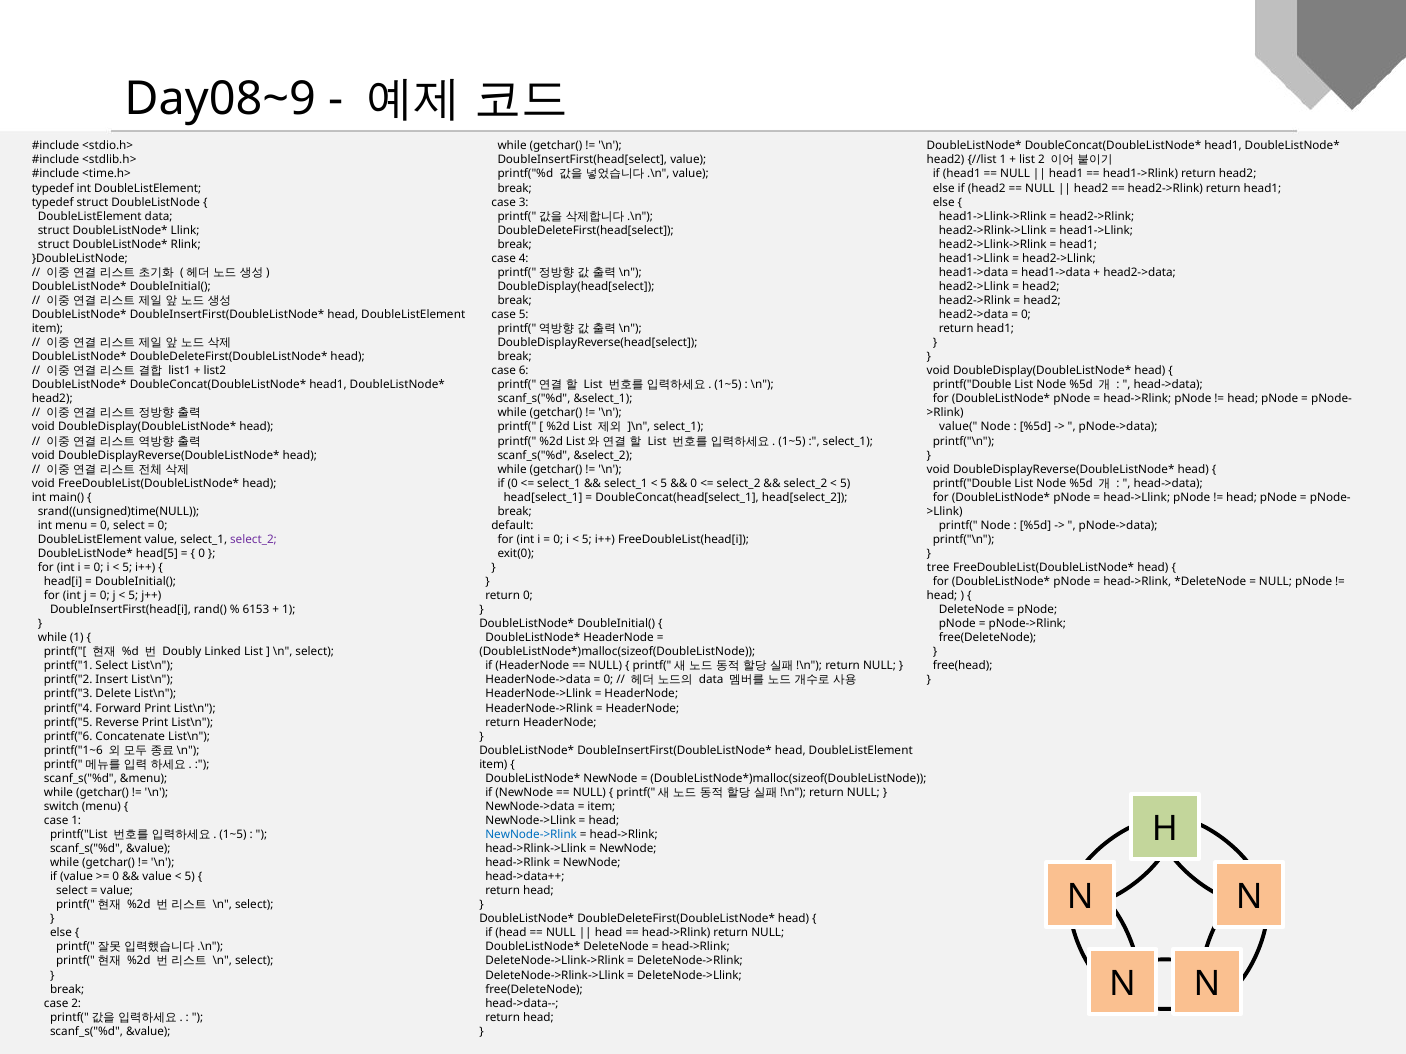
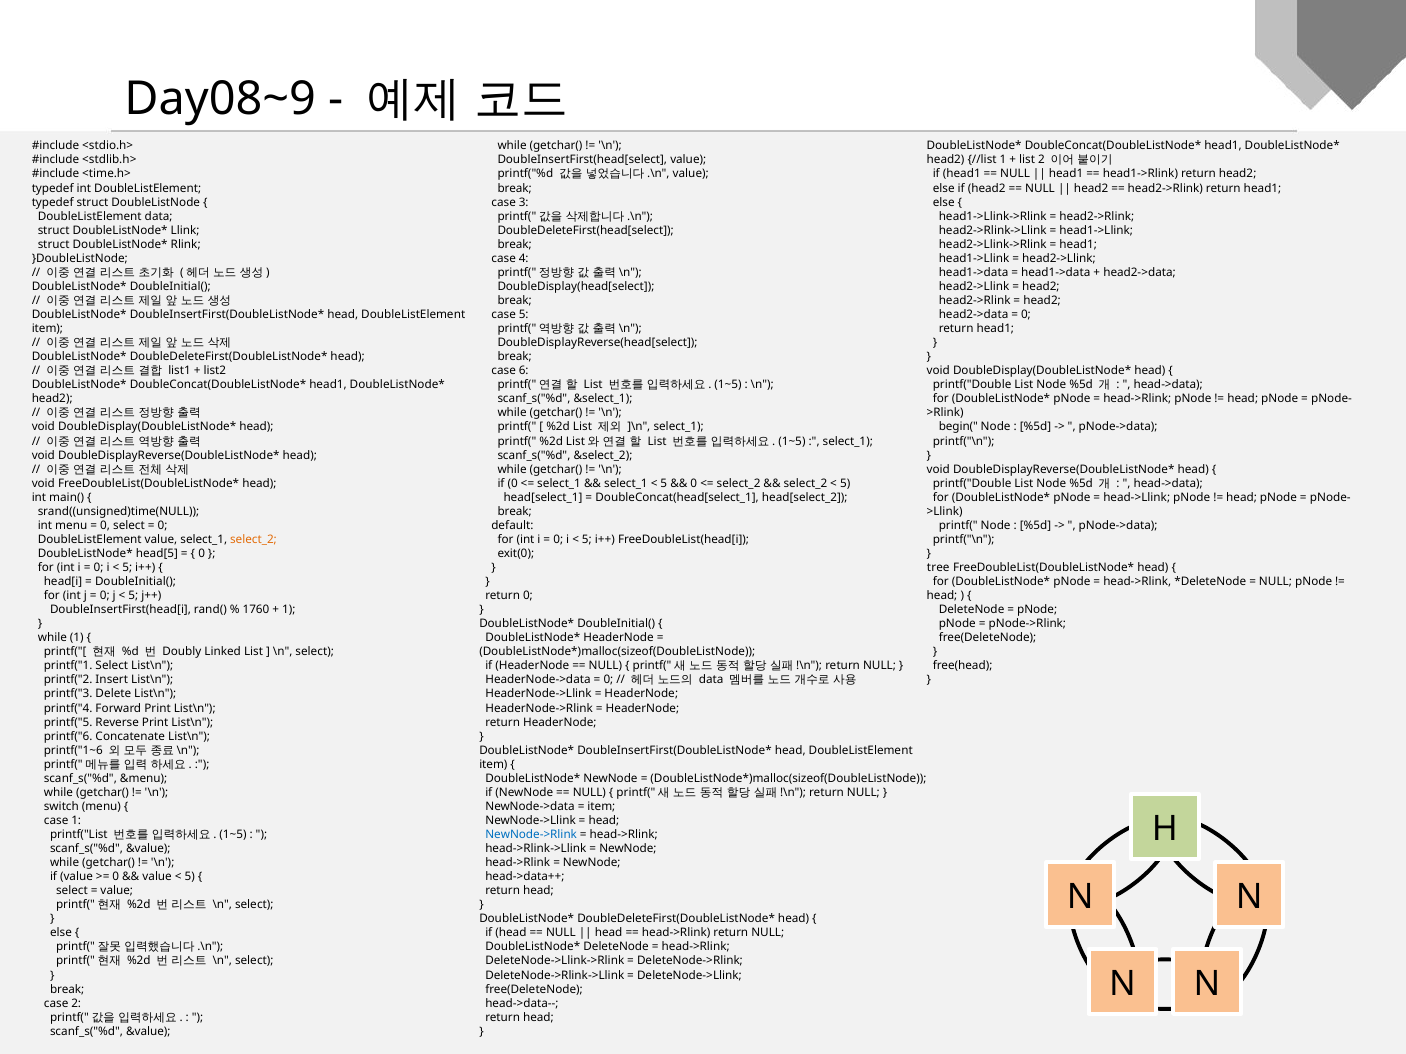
value(: value( -> begin(
select_2 at (253, 540) colour: purple -> orange
6153: 6153 -> 1760
